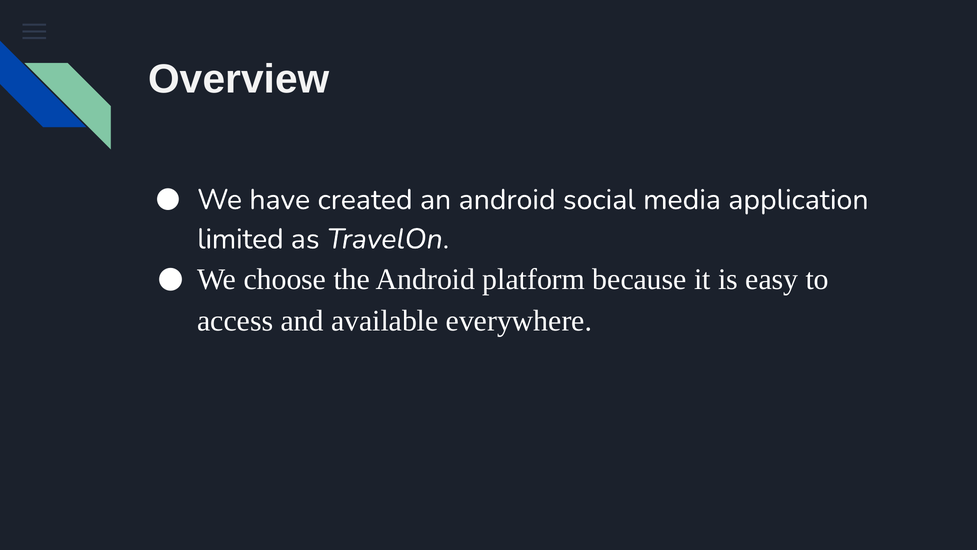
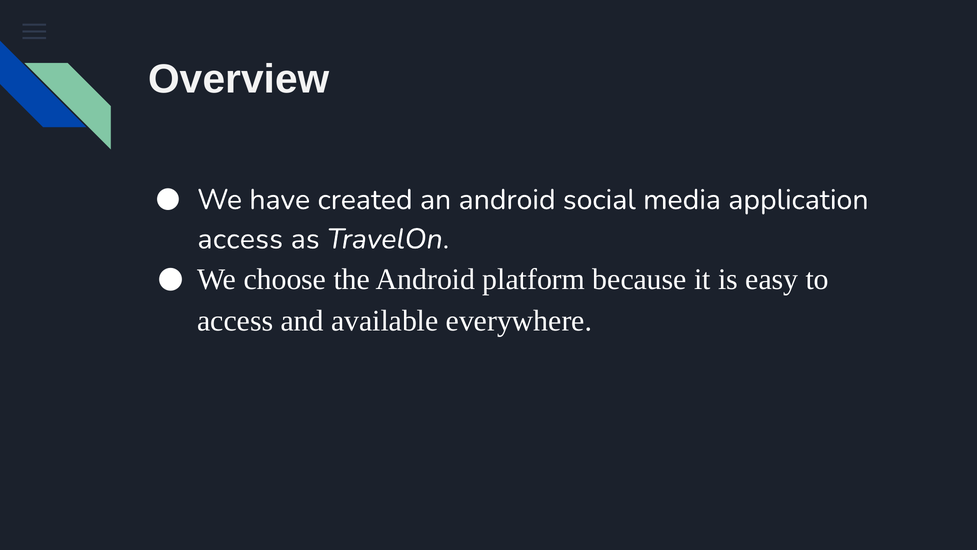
limited at (240, 239): limited -> access
